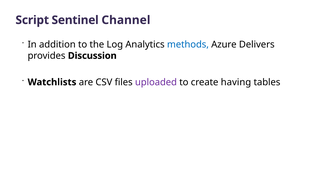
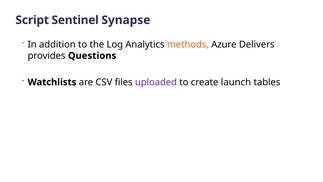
Channel: Channel -> Synapse
methods colour: blue -> orange
Discussion: Discussion -> Questions
having: having -> launch
